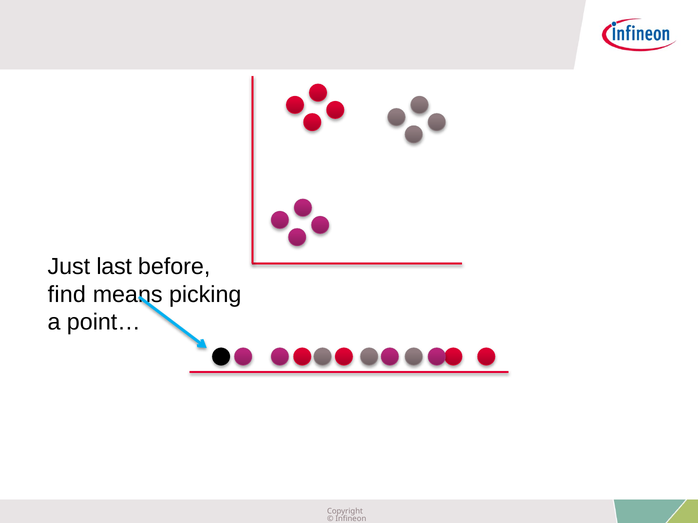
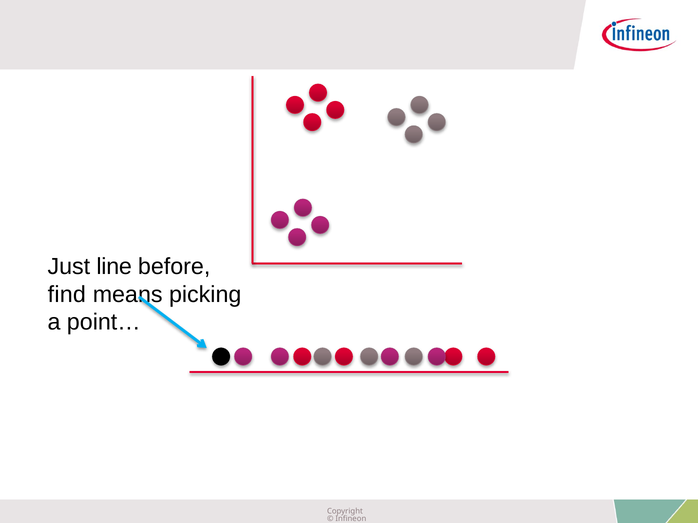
last: last -> line
